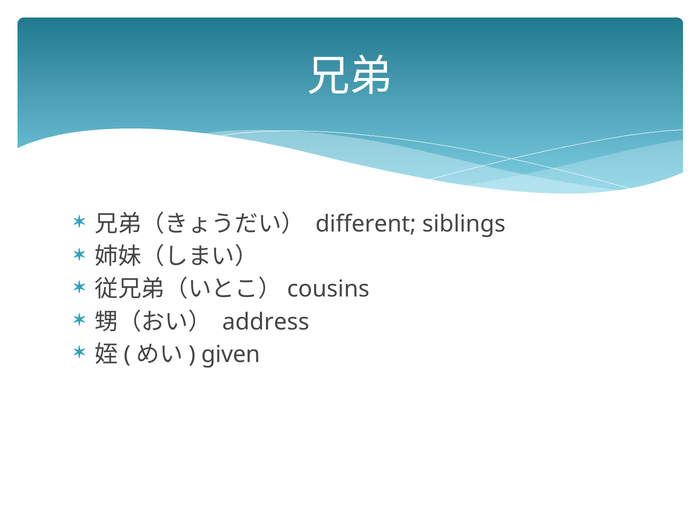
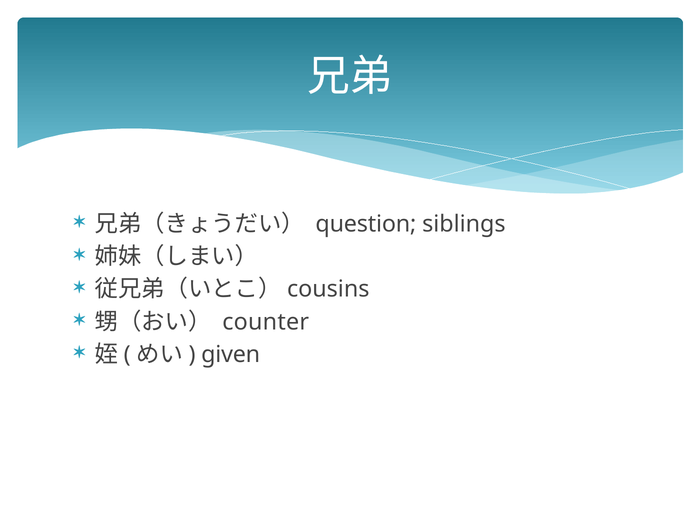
different: different -> question
address: address -> counter
